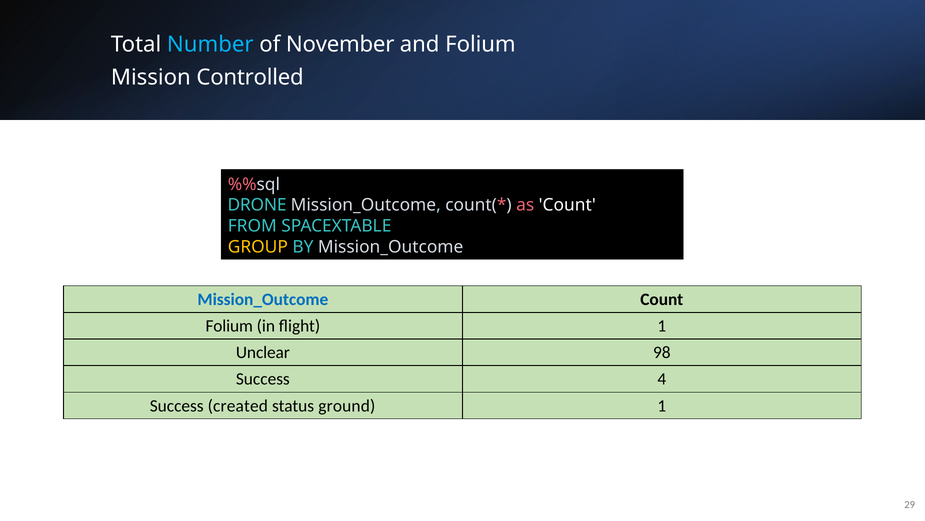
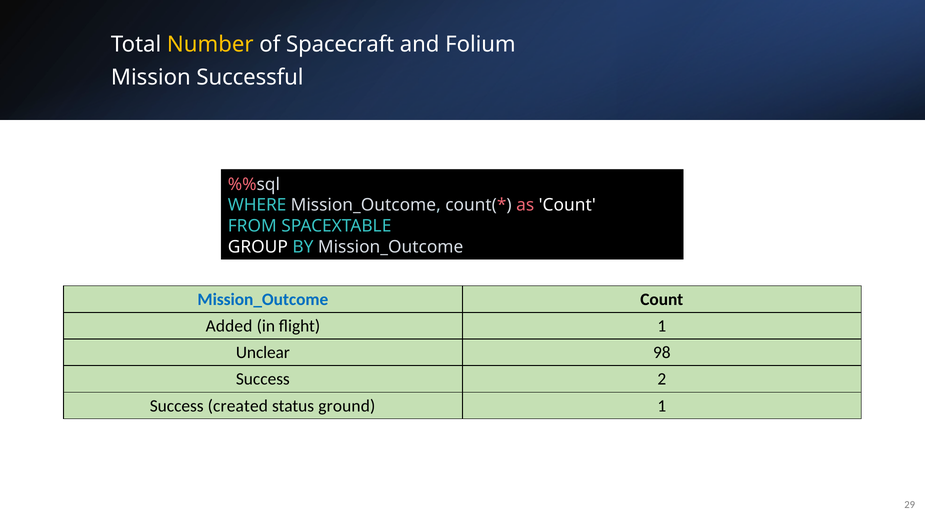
Number colour: light blue -> yellow
November: November -> Spacecraft
Controlled: Controlled -> Successful
DRONE: DRONE -> WHERE
GROUP colour: yellow -> white
Folium at (229, 326): Folium -> Added
4: 4 -> 2
